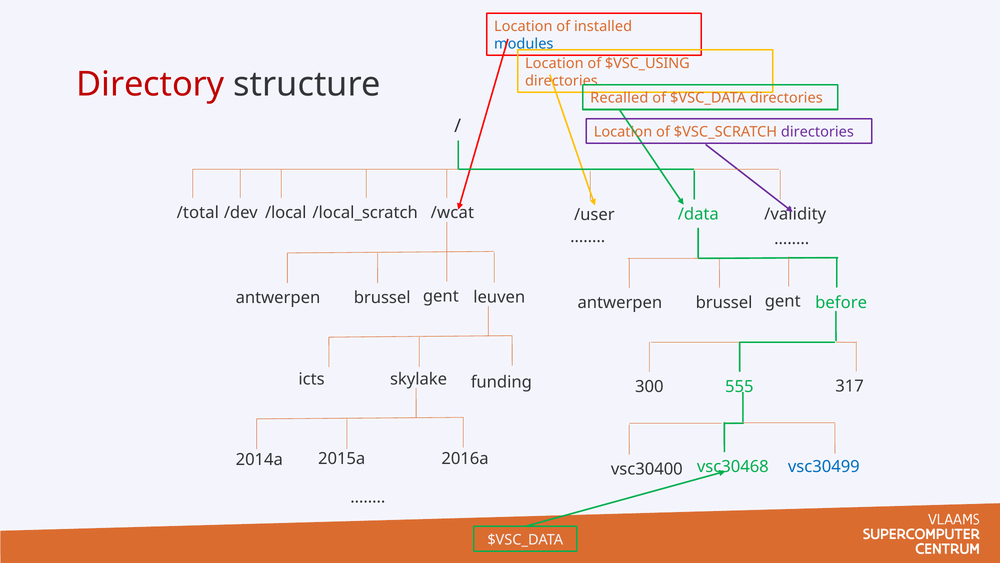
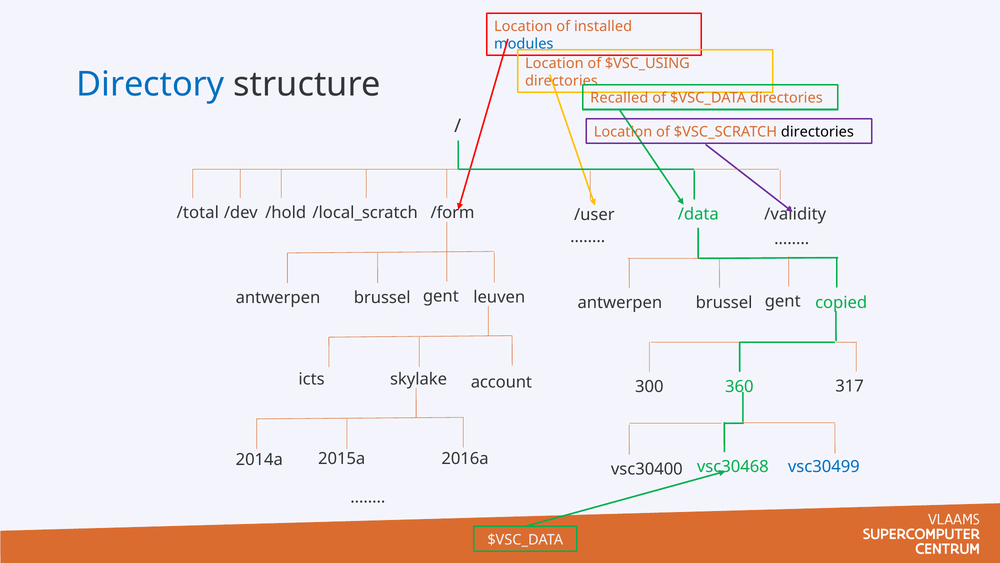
Directory colour: red -> blue
directories at (817, 132) colour: purple -> black
/local: /local -> /hold
/wcat: /wcat -> /form
before: before -> copied
funding: funding -> account
555: 555 -> 360
